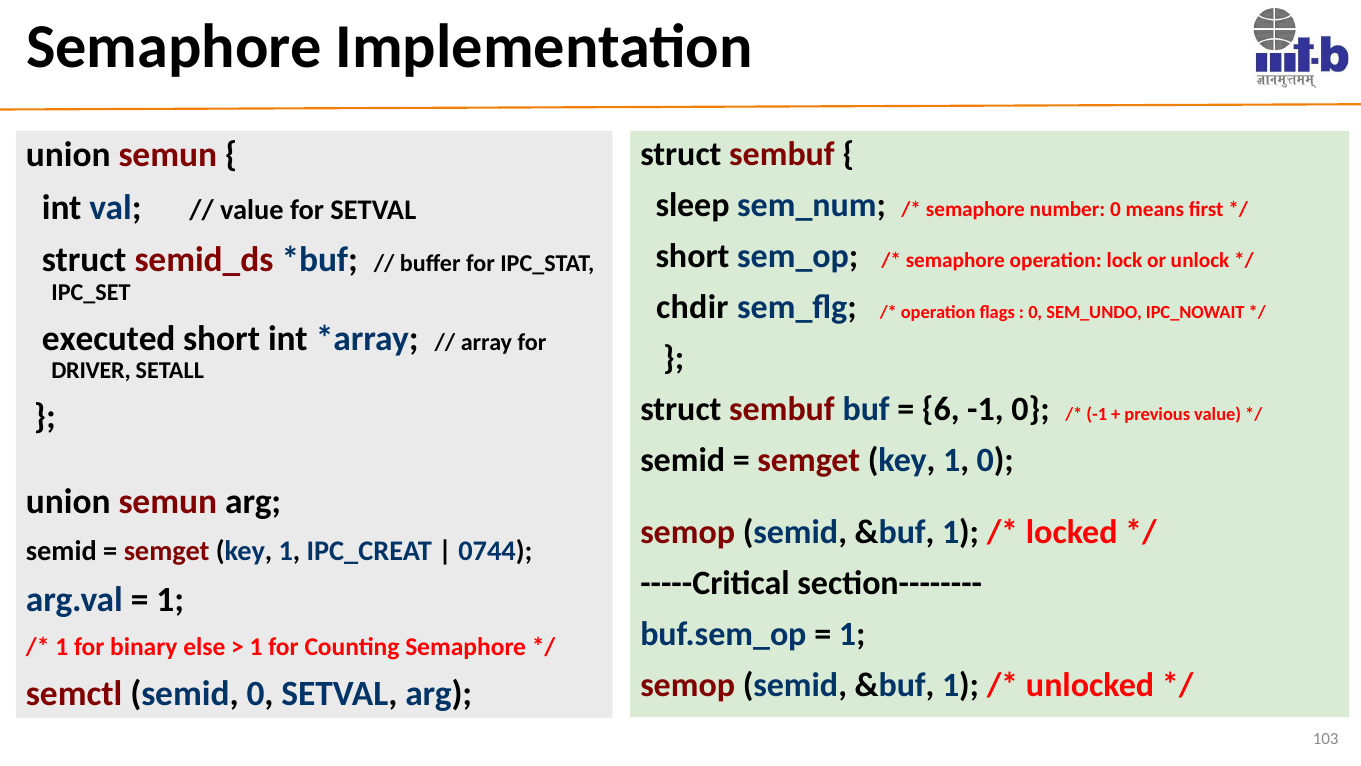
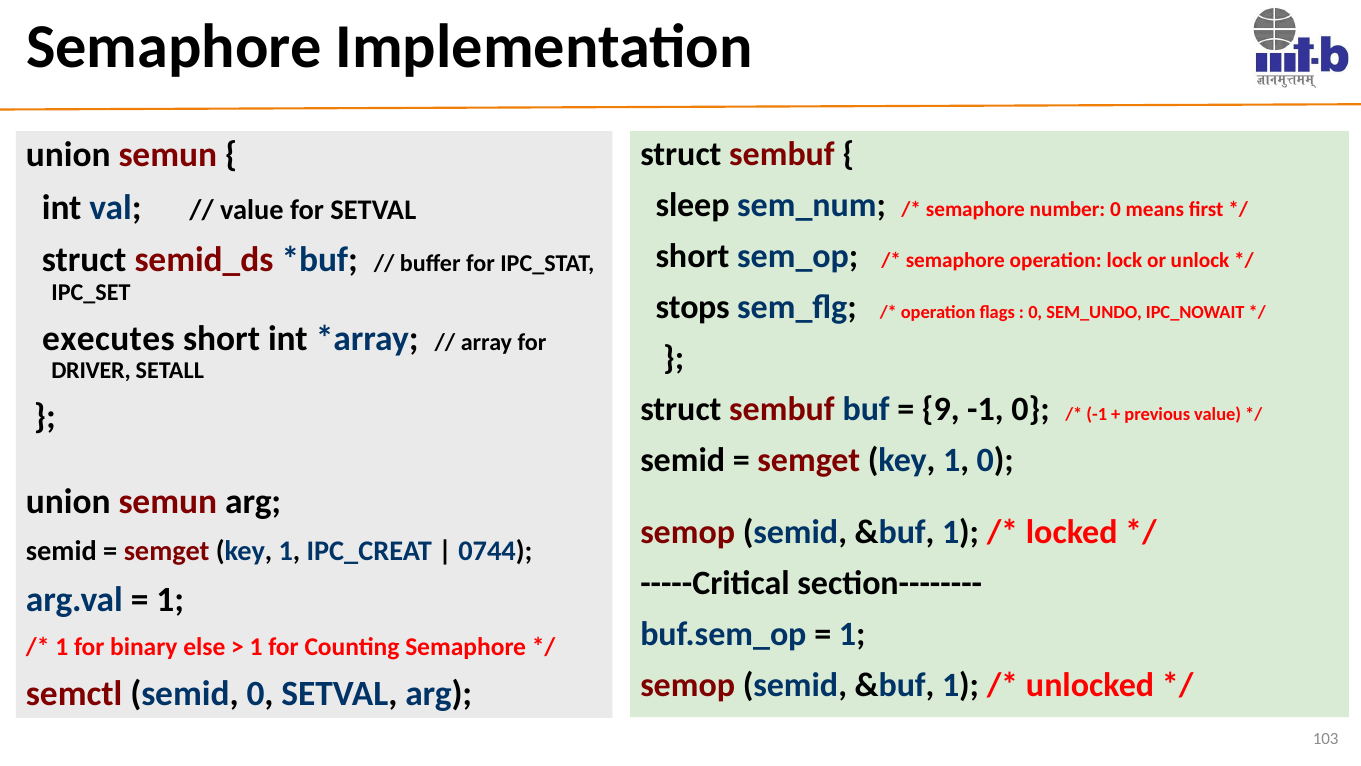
chdir: chdir -> stops
executed: executed -> executes
6: 6 -> 9
